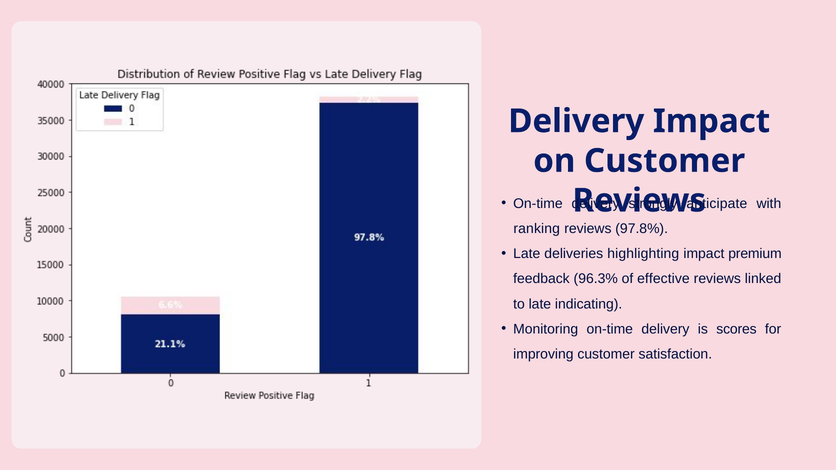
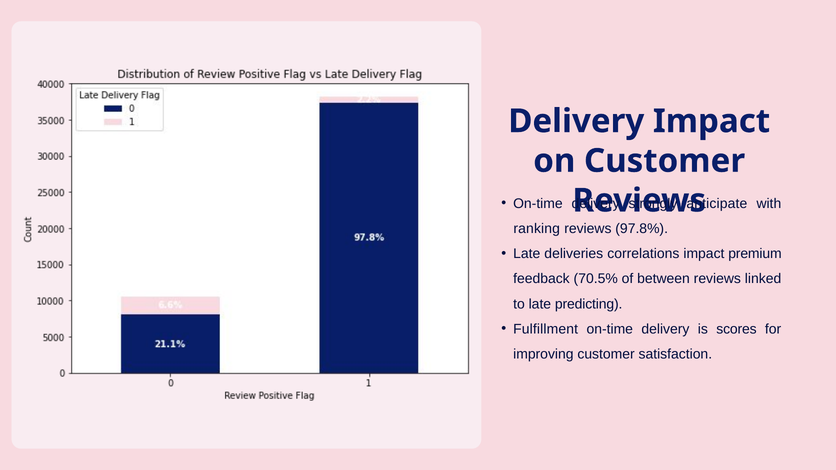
highlighting: highlighting -> correlations
96.3%: 96.3% -> 70.5%
effective: effective -> between
indicating: indicating -> predicting
Monitoring: Monitoring -> Fulfillment
